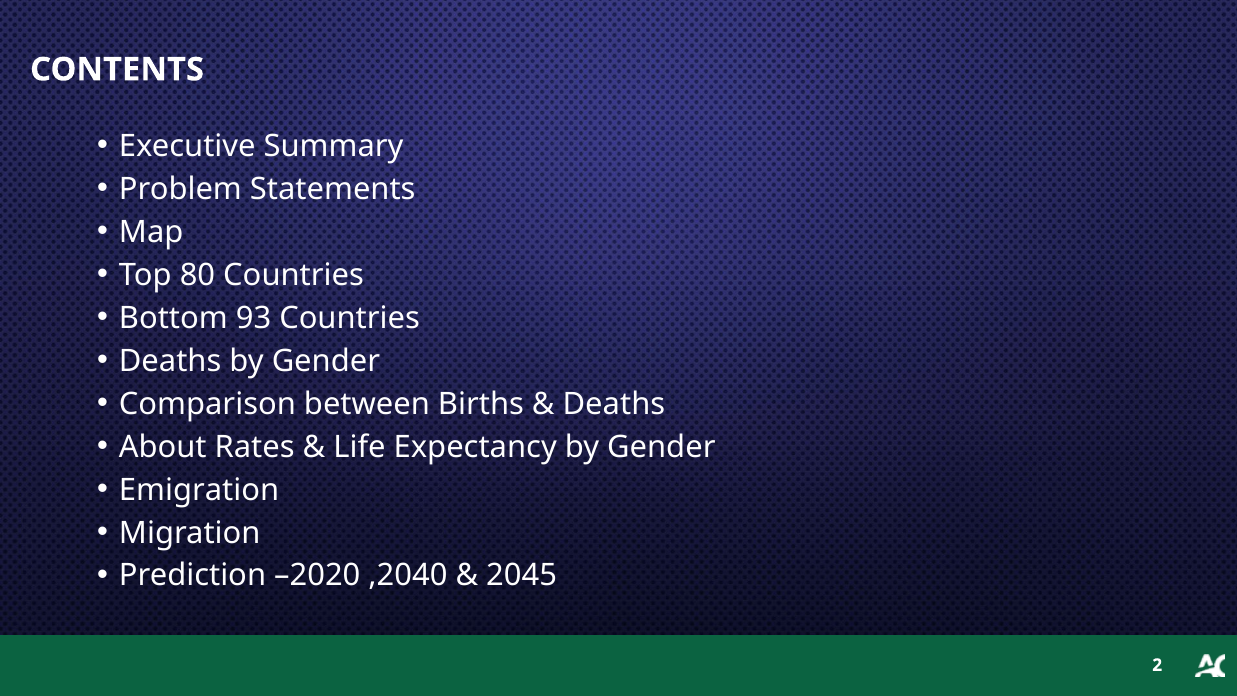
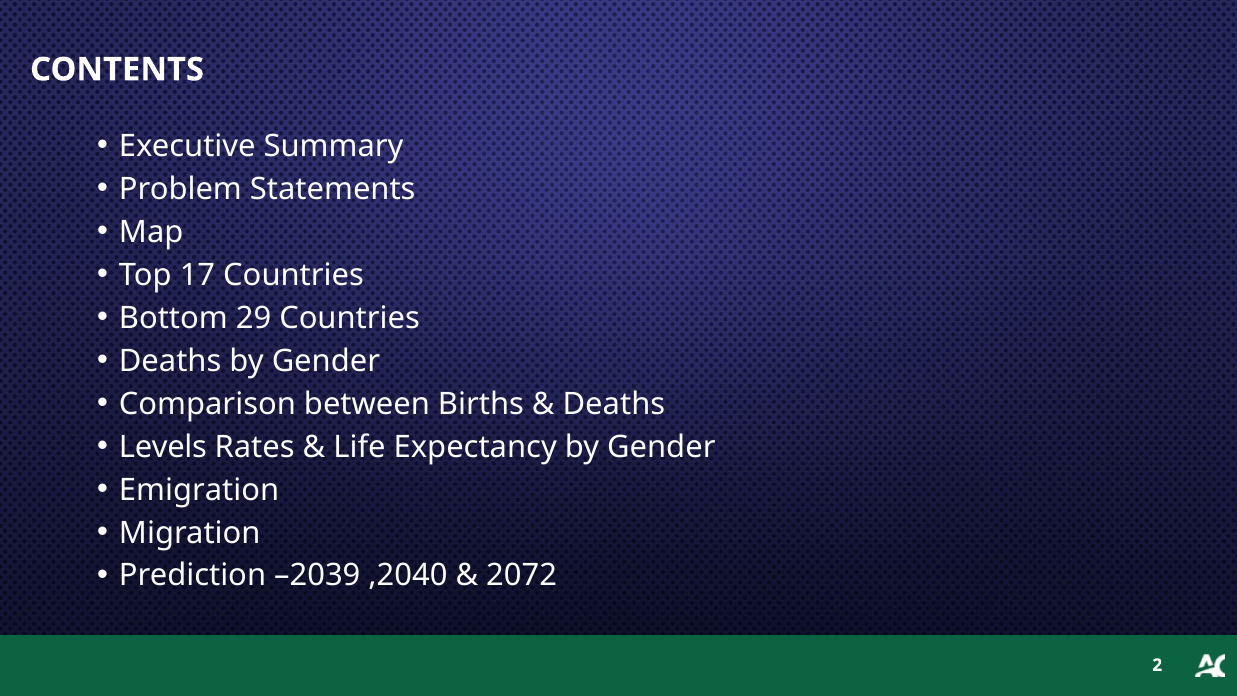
80: 80 -> 17
93: 93 -> 29
About: About -> Levels
–2020: –2020 -> –2039
2045: 2045 -> 2072
